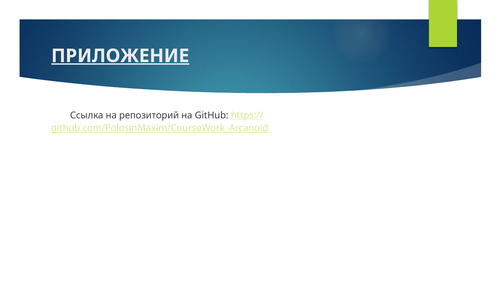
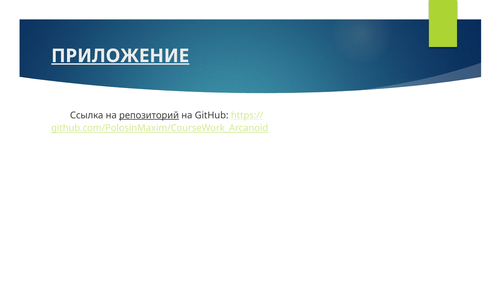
репозиторий underline: none -> present
